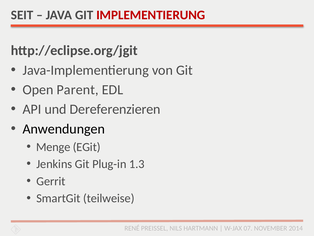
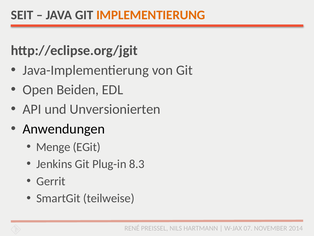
IMPLEMENTIERUNG colour: red -> orange
Parent: Parent -> Beiden
Dereferenzieren: Dereferenzieren -> Unversionierten
1.3: 1.3 -> 8.3
